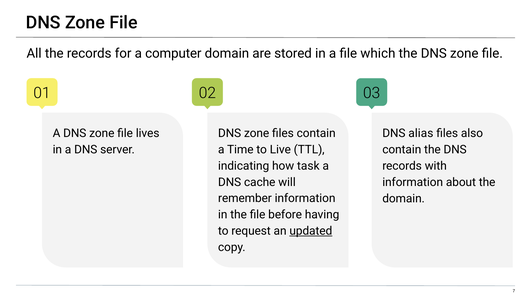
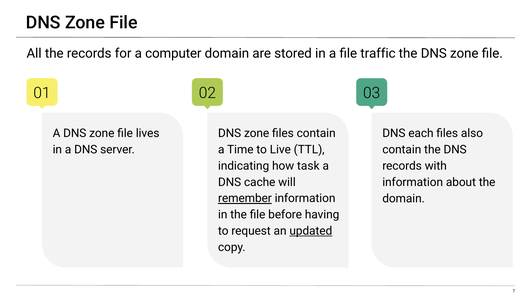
which: which -> traffic
alias: alias -> each
remember underline: none -> present
